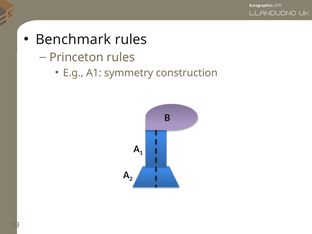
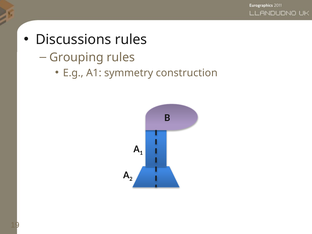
Benchmark: Benchmark -> Discussions
Princeton: Princeton -> Grouping
